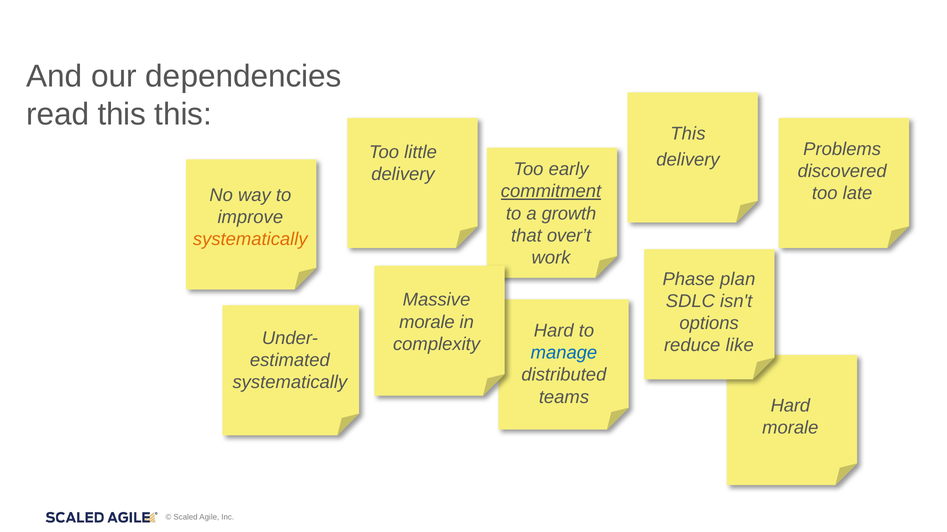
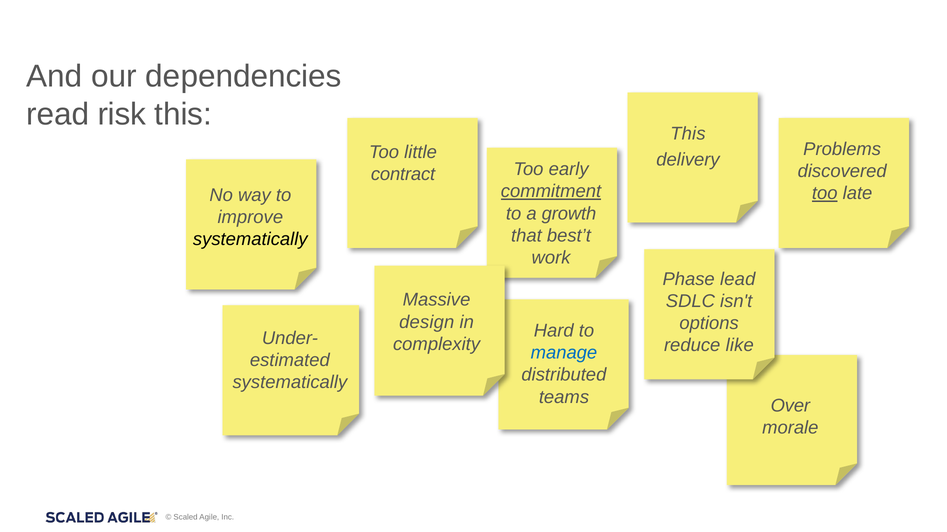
read this: this -> risk
delivery at (403, 175): delivery -> contract
too at (825, 194) underline: none -> present
over’t: over’t -> best’t
systematically at (250, 240) colour: orange -> black
plan: plan -> lead
morale at (427, 322): morale -> design
Hard at (790, 406): Hard -> Over
